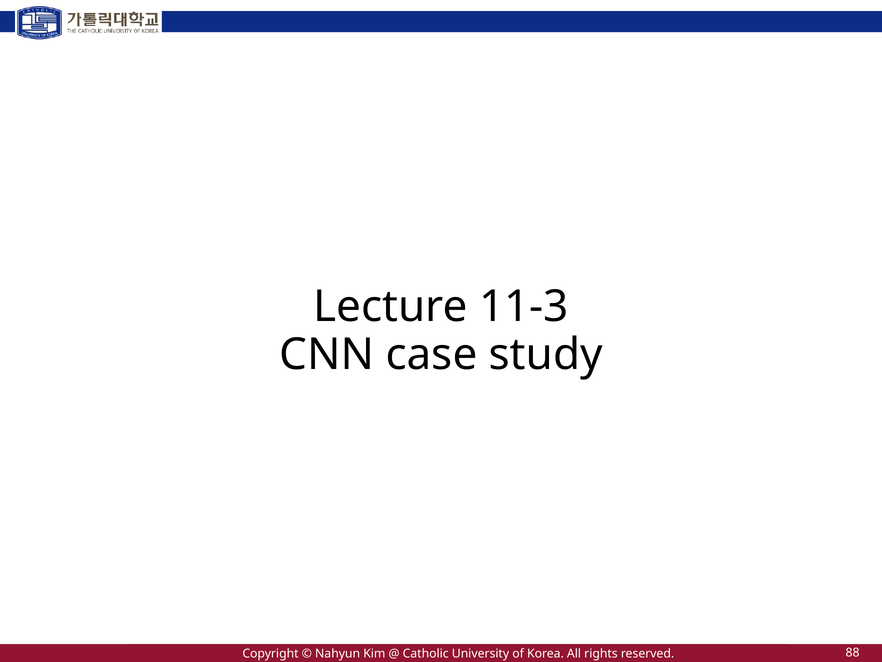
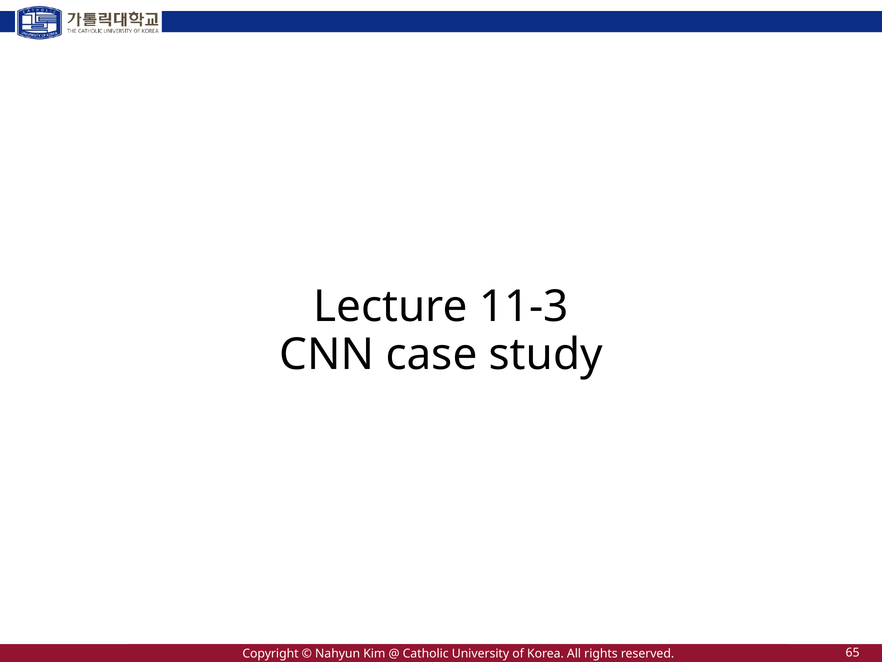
88: 88 -> 65
